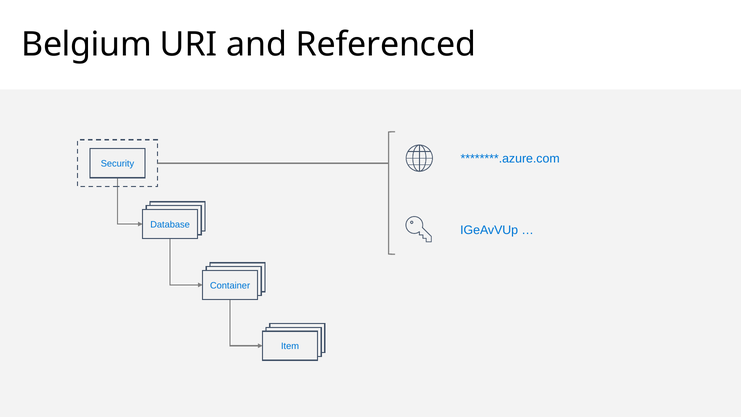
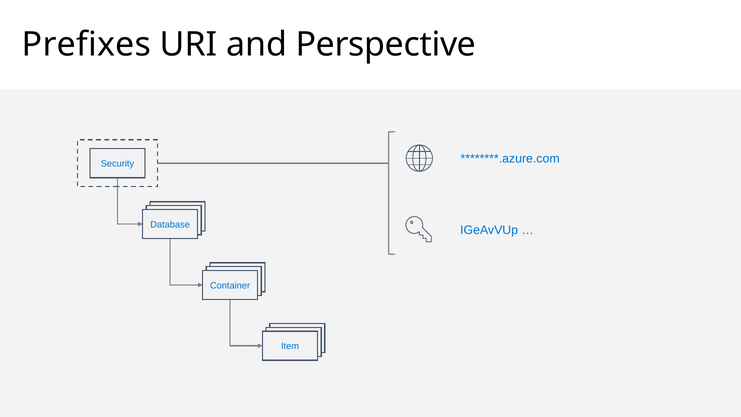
Belgium: Belgium -> Prefixes
Referenced: Referenced -> Perspective
